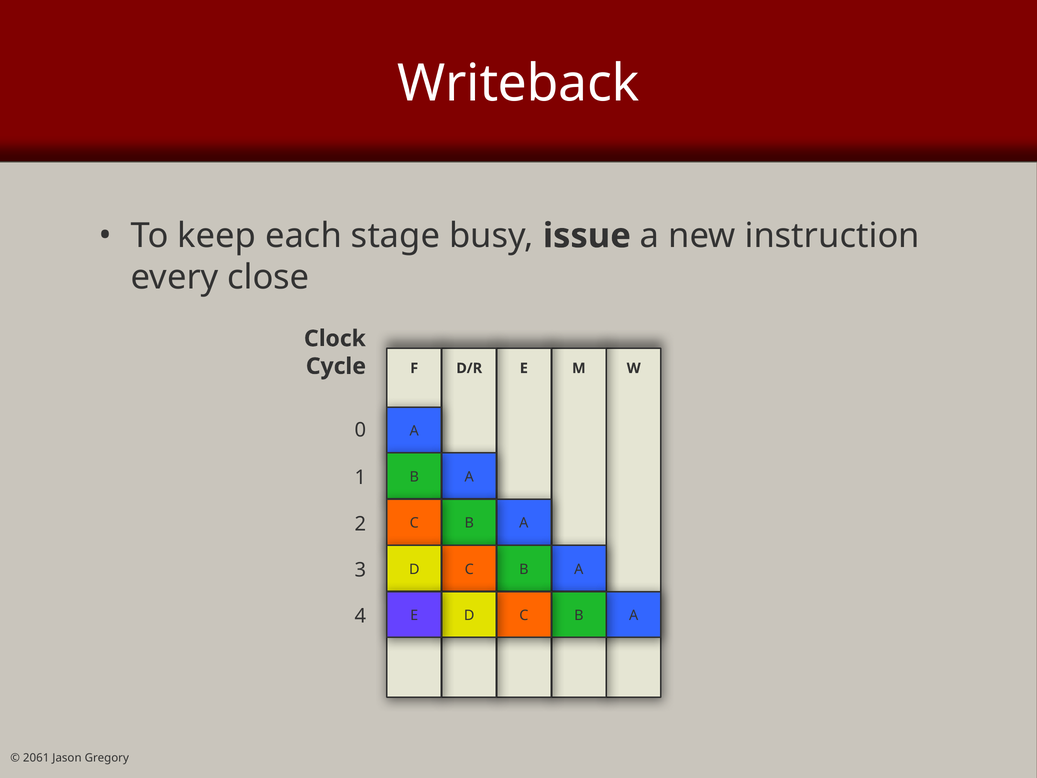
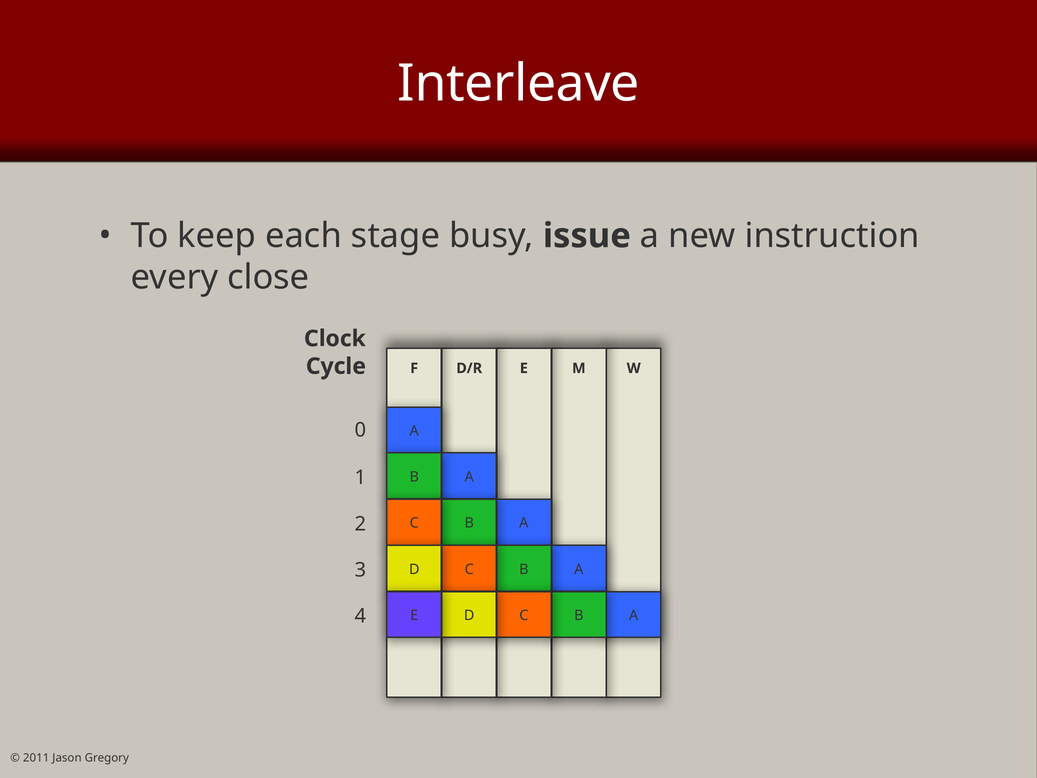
Writeback: Writeback -> Interleave
2061: 2061 -> 2011
